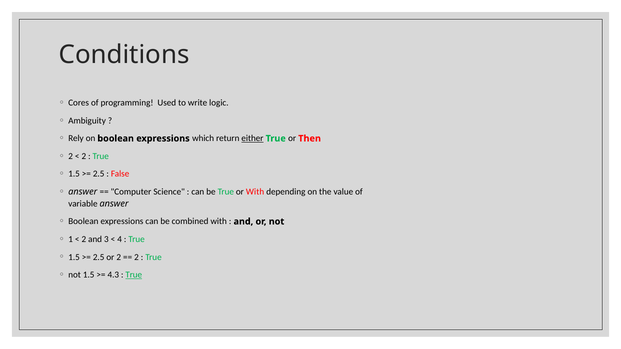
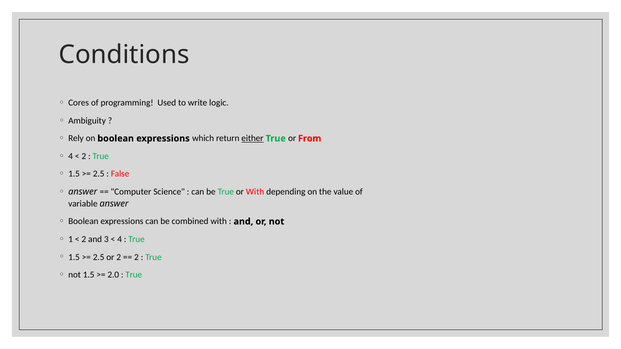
Then: Then -> From
2 at (71, 156): 2 -> 4
4.3: 4.3 -> 2.0
True at (134, 275) underline: present -> none
